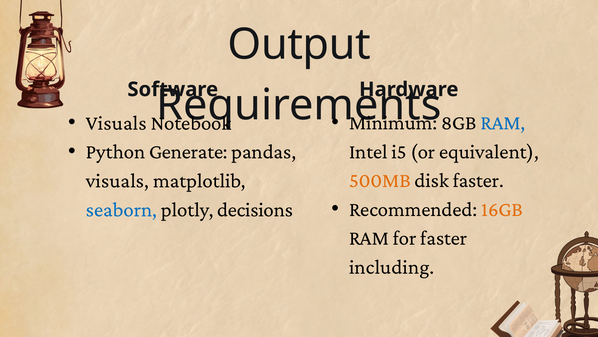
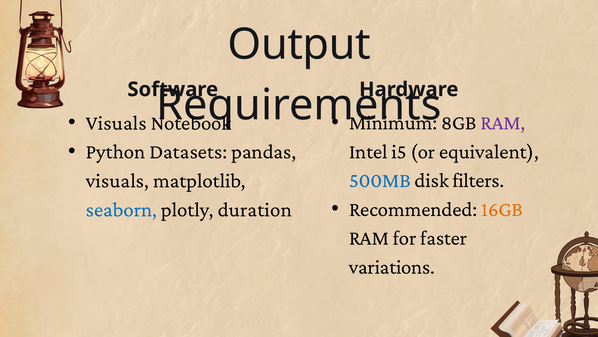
RAM at (503, 122) colour: blue -> purple
Generate: Generate -> Datasets
500MB colour: orange -> blue
disk faster: faster -> filters
decisions: decisions -> duration
including: including -> variations
